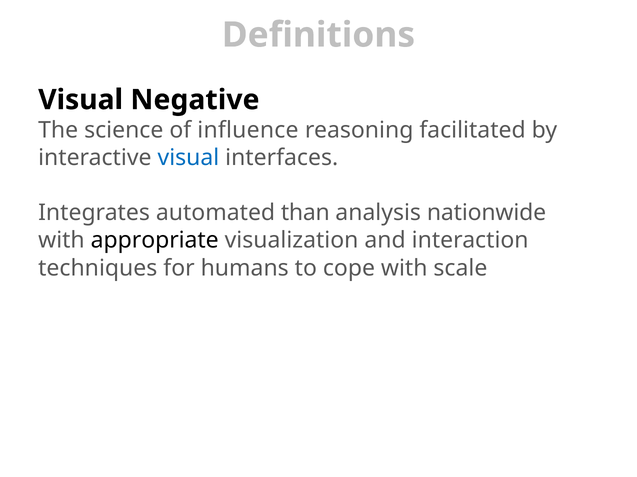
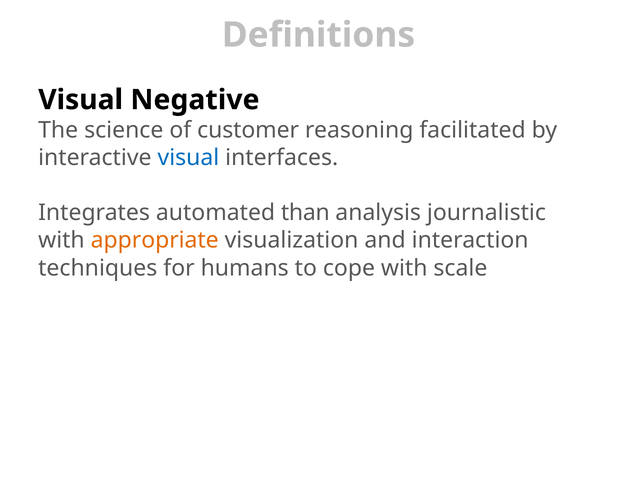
influence: influence -> customer
nationwide: nationwide -> journalistic
appropriate colour: black -> orange
